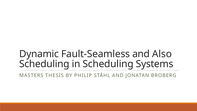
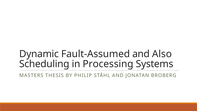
Fault-Seamless: Fault-Seamless -> Fault-Assumed
in Scheduling: Scheduling -> Processing
